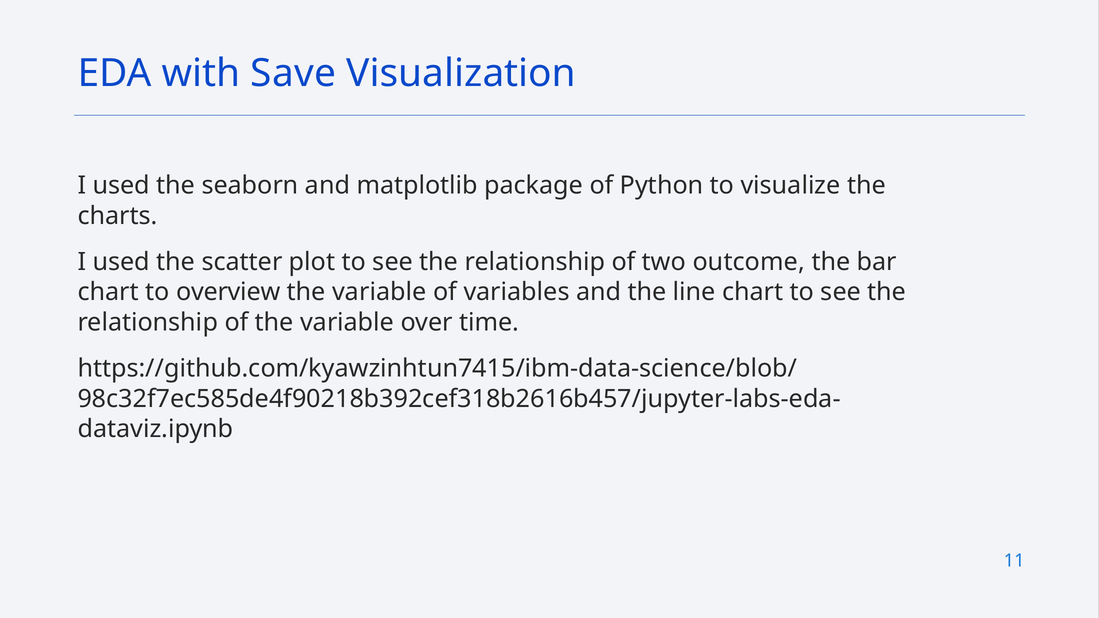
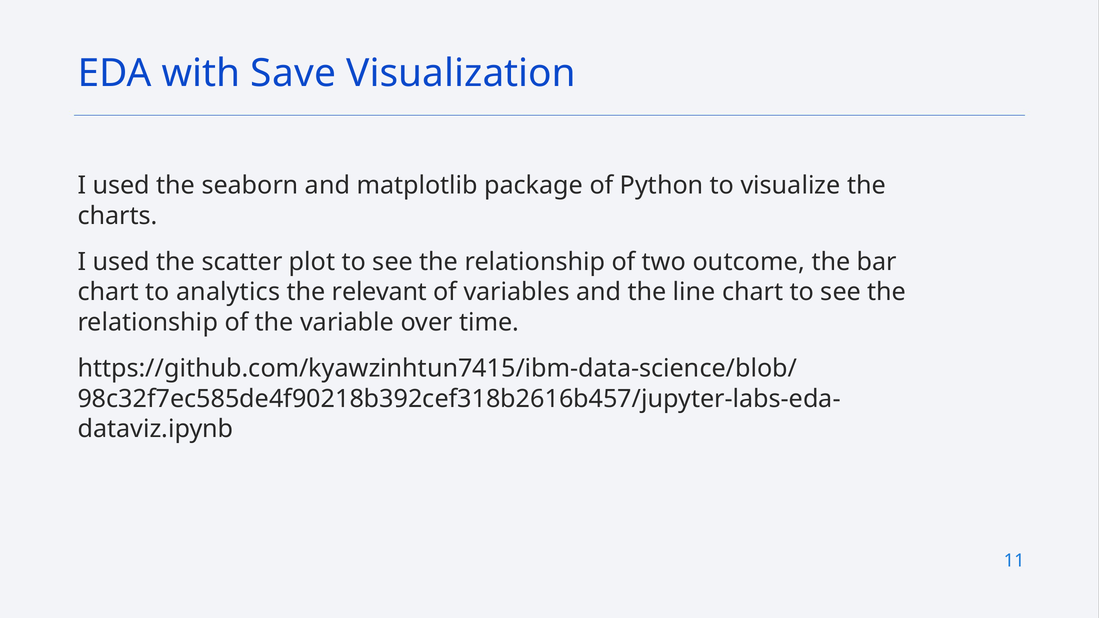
overview: overview -> analytics
variable at (379, 292): variable -> relevant
